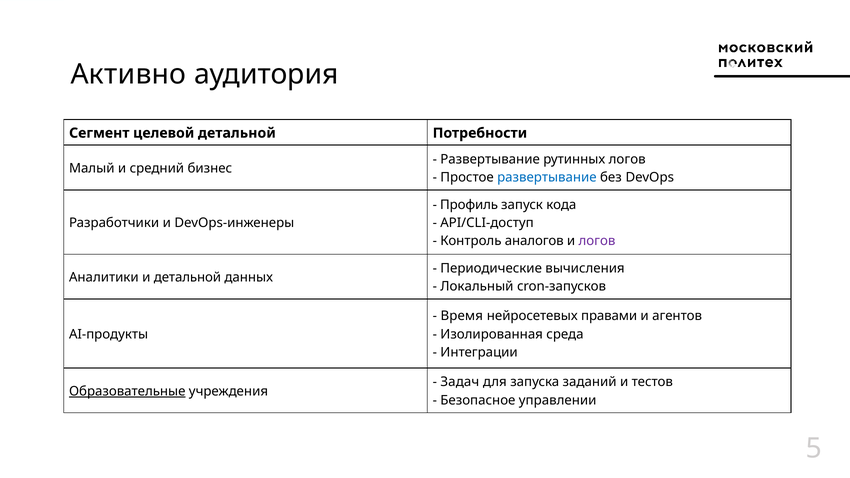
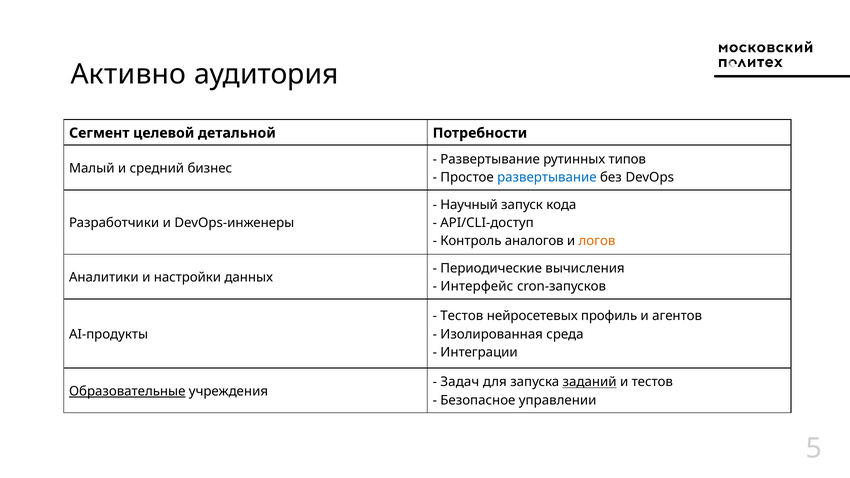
рутинных логов: логов -> типов
Профиль: Профиль -> Научный
логов at (597, 241) colour: purple -> orange
и детальной: детальной -> настройки
Локальный: Локальный -> Интерфейс
Время at (462, 316): Время -> Тестов
правами: правами -> профиль
заданий underline: none -> present
